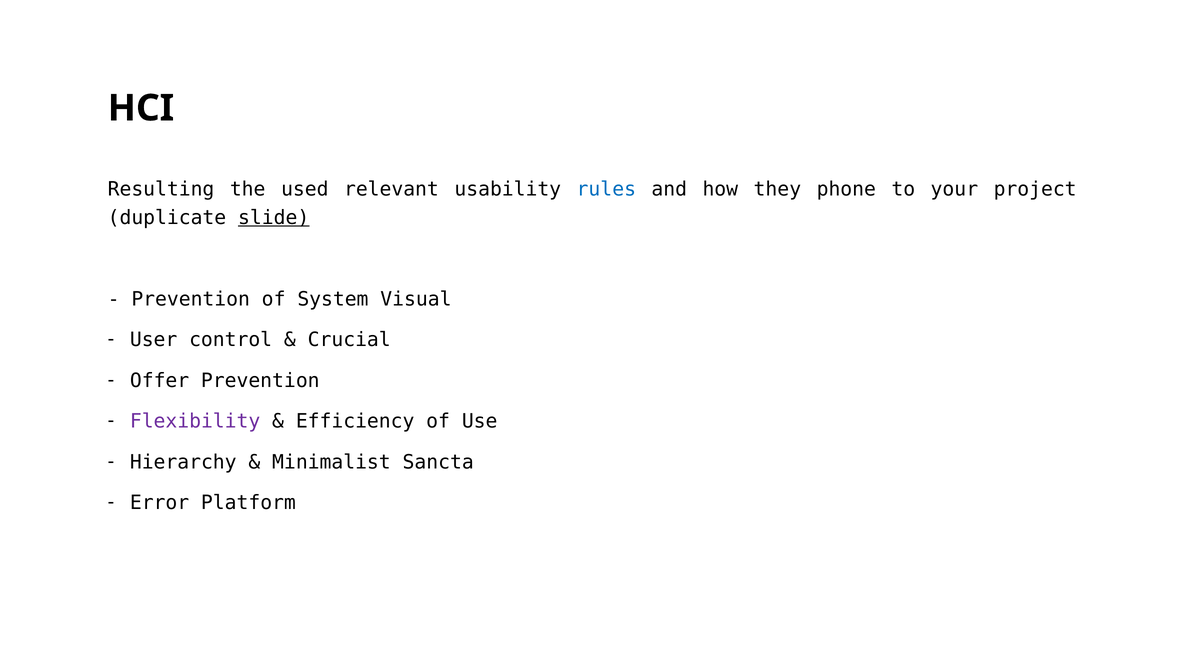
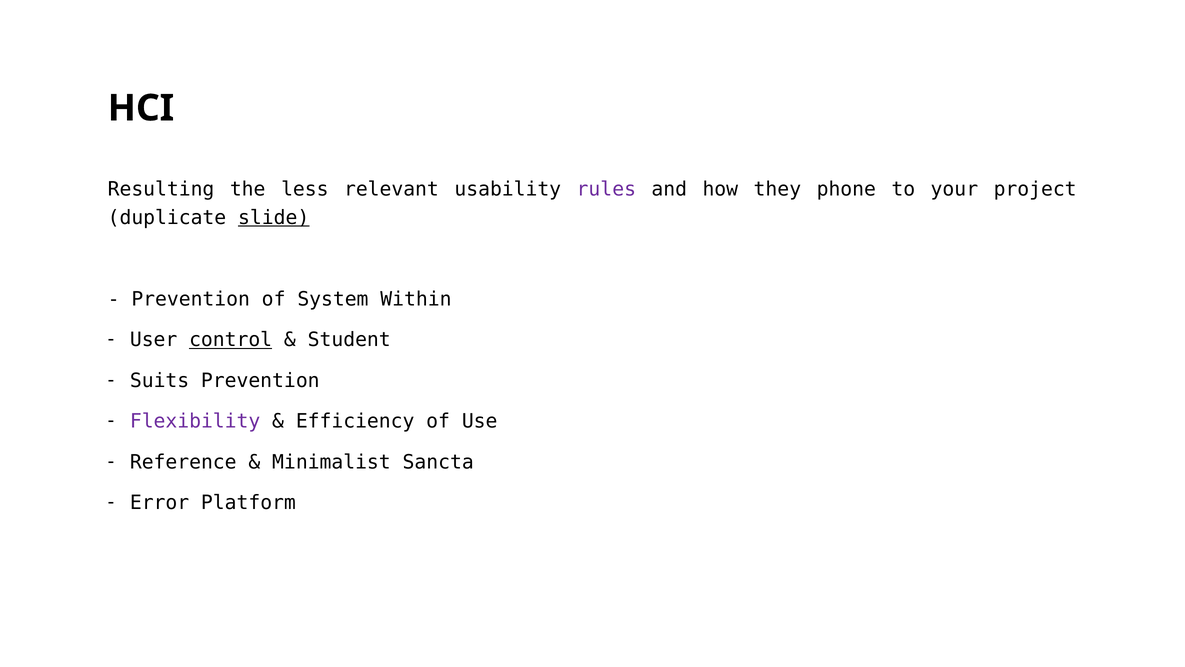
used: used -> less
rules colour: blue -> purple
Visual: Visual -> Within
control underline: none -> present
Crucial: Crucial -> Student
Offer: Offer -> Suits
Hierarchy: Hierarchy -> Reference
